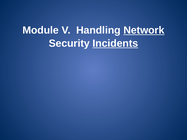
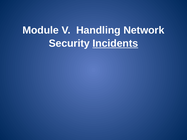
Network underline: present -> none
